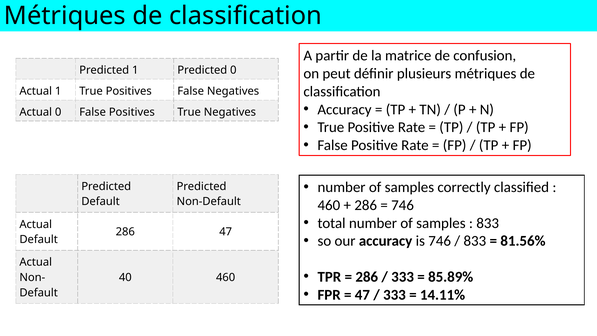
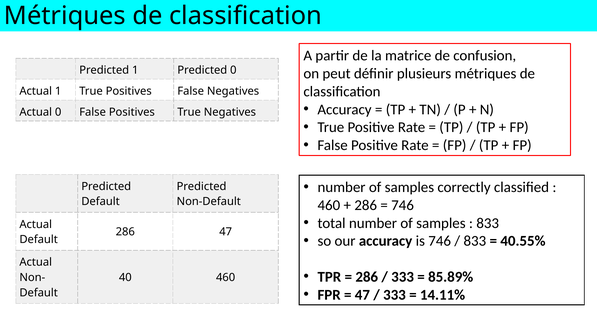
81.56%: 81.56% -> 40.55%
